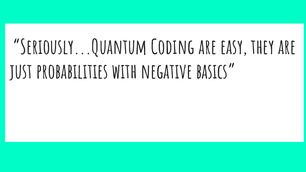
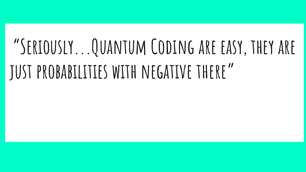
basics: basics -> there
